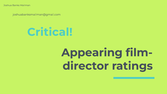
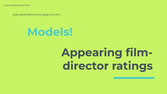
Critical: Critical -> Models
